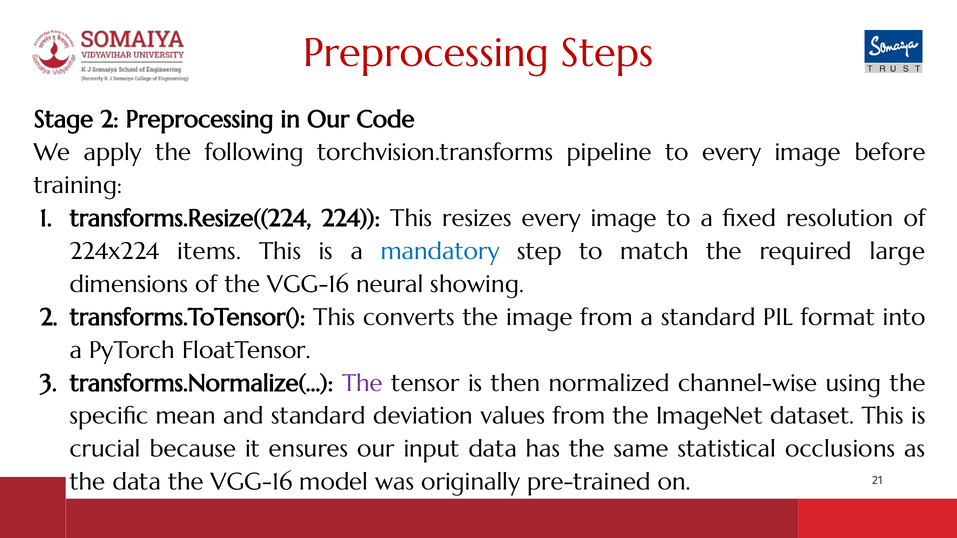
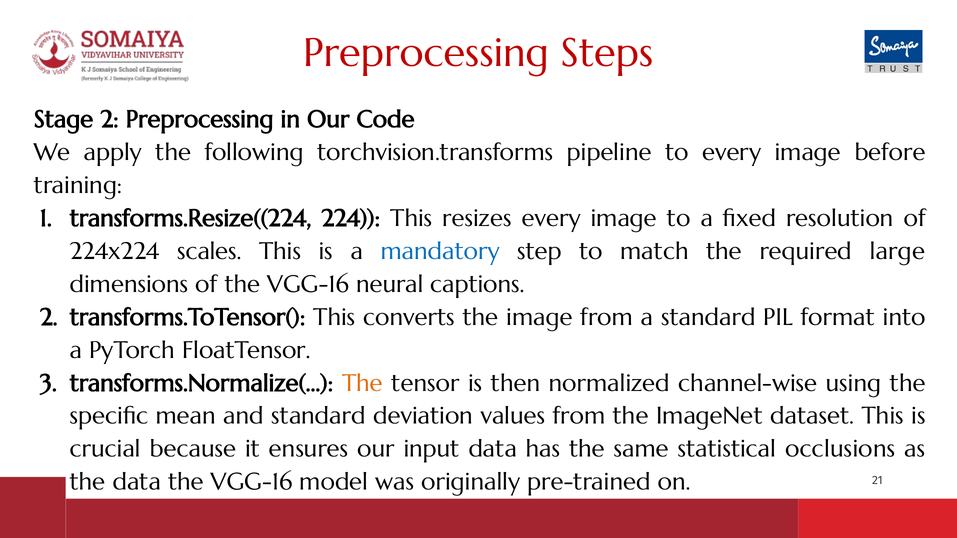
items: items -> scales
showing: showing -> captions
The at (362, 383) colour: purple -> orange
